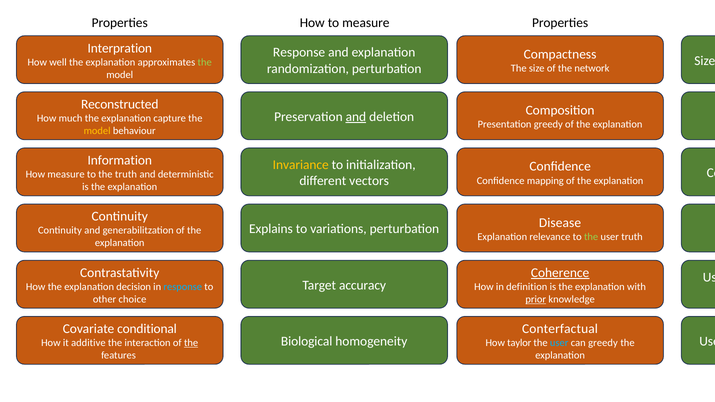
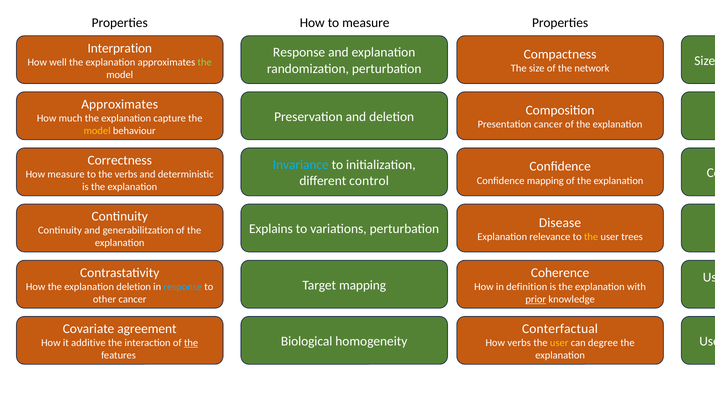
Reconstructed at (120, 104): Reconstructed -> Approximates
and at (356, 117) underline: present -> none
Presentation greedy: greedy -> cancer
Information: Information -> Correctness
Invariance colour: yellow -> light blue
the truth: truth -> verbs
different vectors: vectors -> control
the at (591, 237) colour: light green -> yellow
user truth: truth -> trees
Coherence underline: present -> none
Target accuracy: accuracy -> mapping
explanation decision: decision -> deletion
other choice: choice -> cancer
Covariate conditional: conditional -> agreement
How taylor: taylor -> verbs
user at (559, 343) colour: light blue -> yellow
can greedy: greedy -> degree
